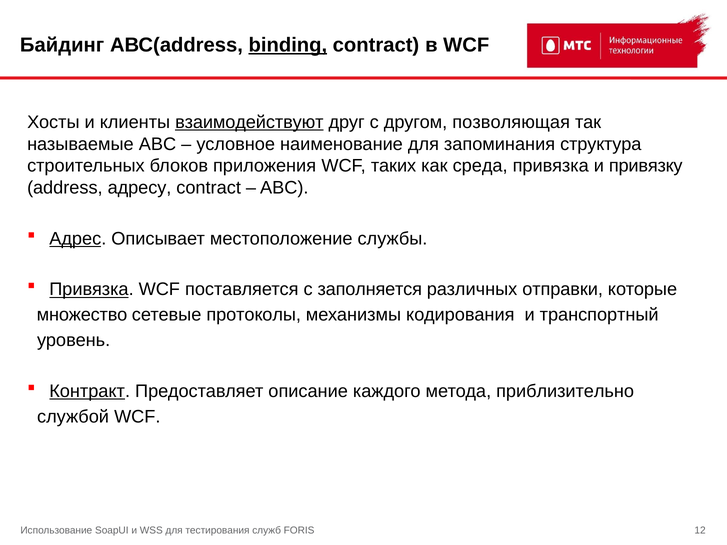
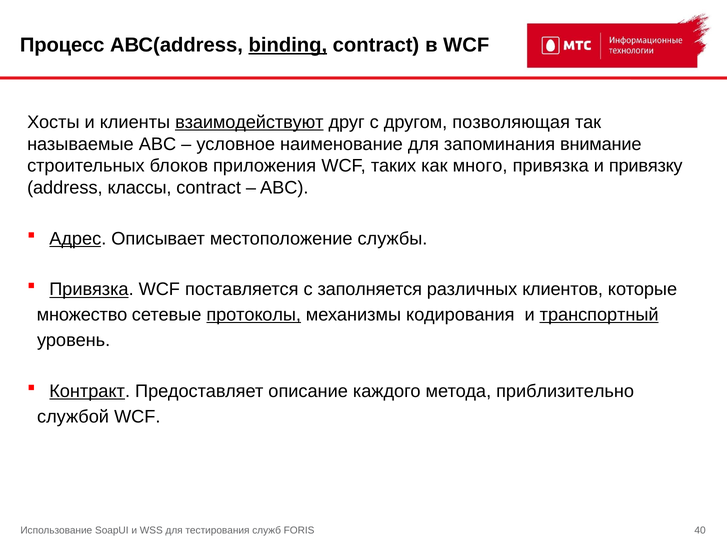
Байдинг: Байдинг -> Процесс
структура: структура -> внимание
среда: среда -> много
адресу: адресу -> классы
отправки: отправки -> клиентов
протоколы underline: none -> present
транспортный underline: none -> present
12: 12 -> 40
